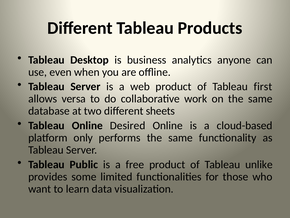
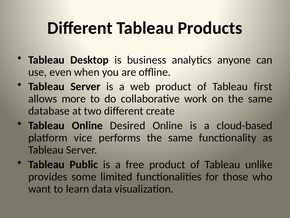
versa: versa -> more
sheets: sheets -> create
only: only -> vice
